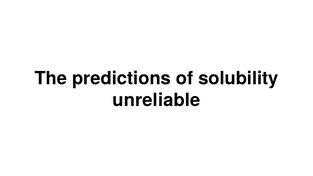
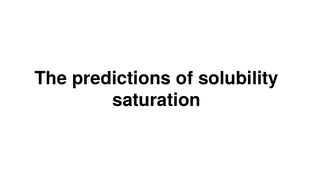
unreliable: unreliable -> saturation
